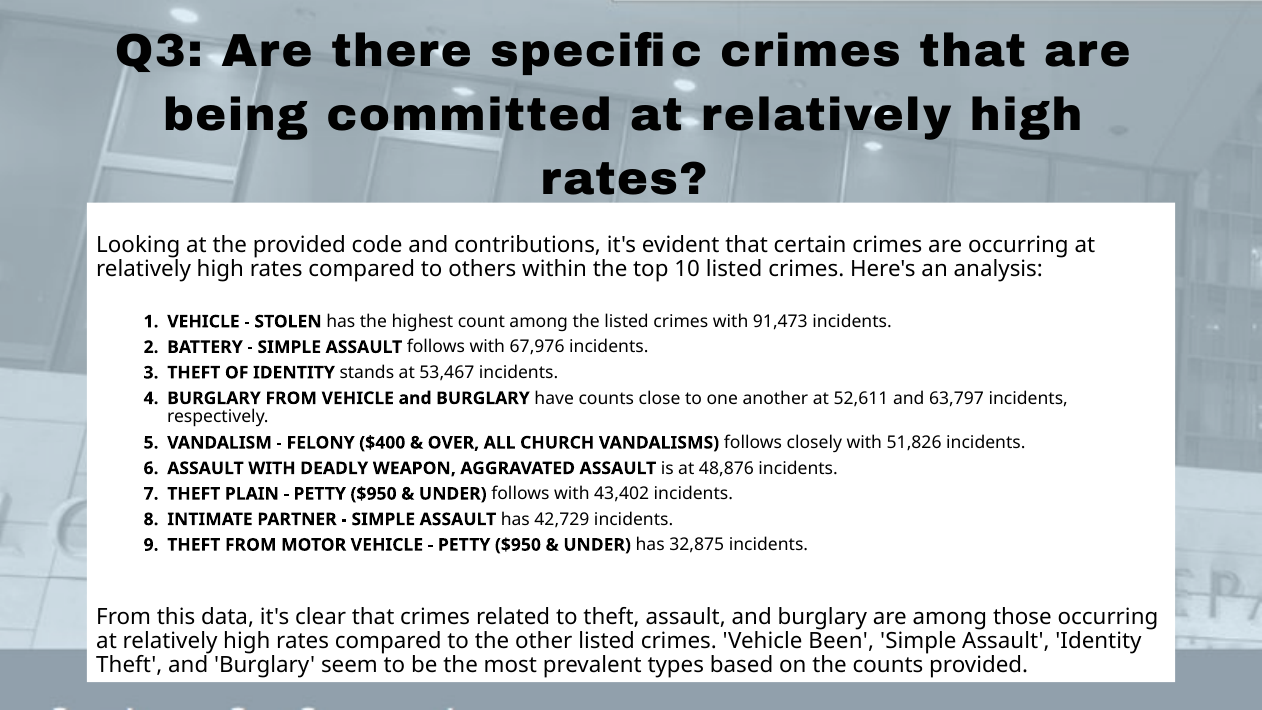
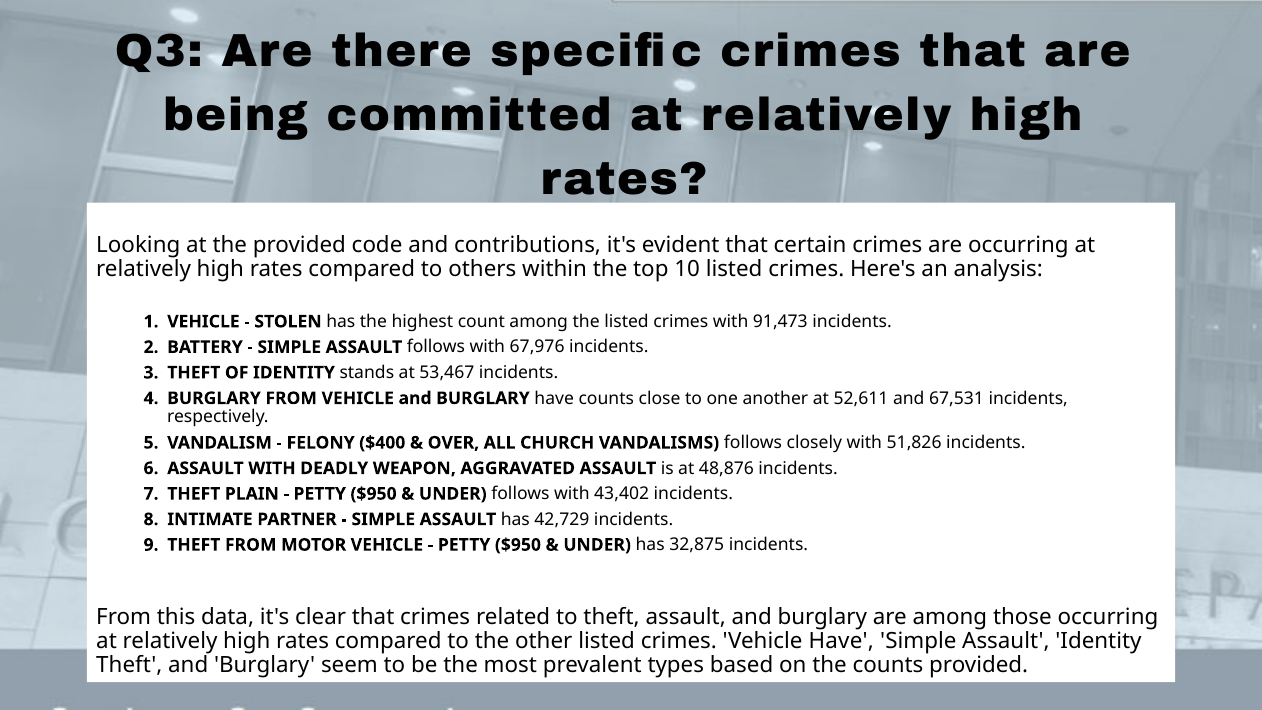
63,797: 63,797 -> 67,531
Vehicle Been: Been -> Have
